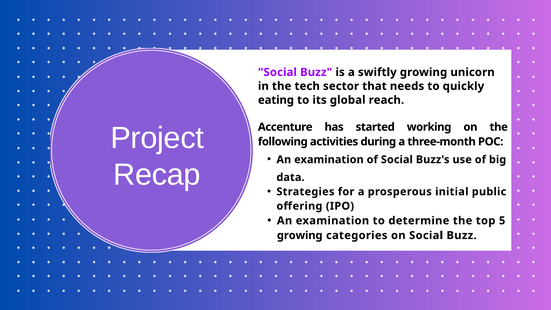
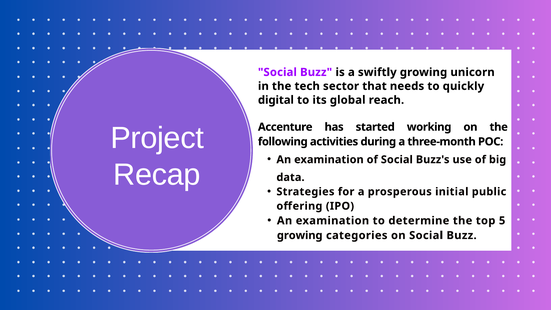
eating: eating -> digital
